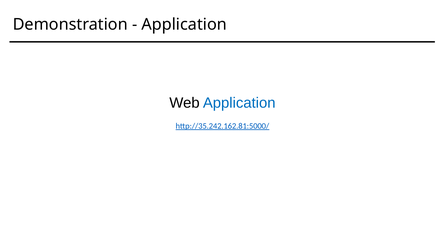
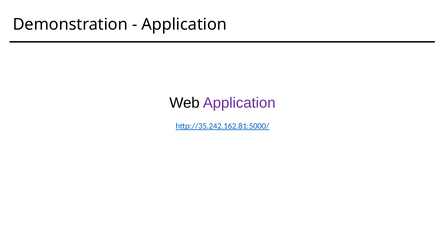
Application at (239, 102) colour: blue -> purple
